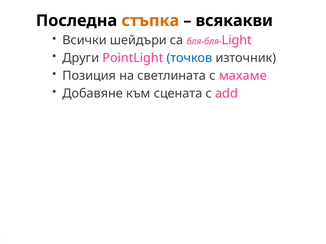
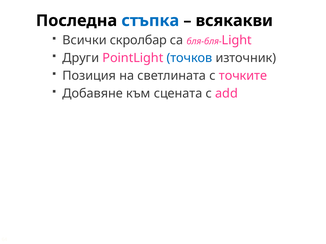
стъпка colour: orange -> blue
шейдъри: шейдъри -> скролбар
махаме: махаме -> точките
